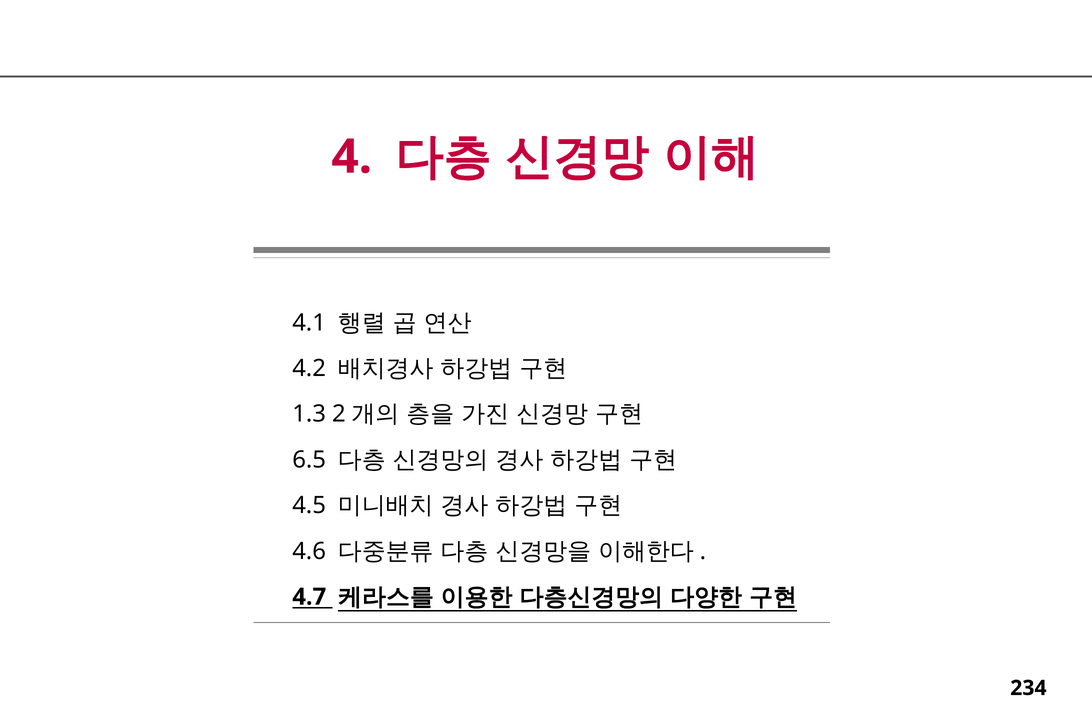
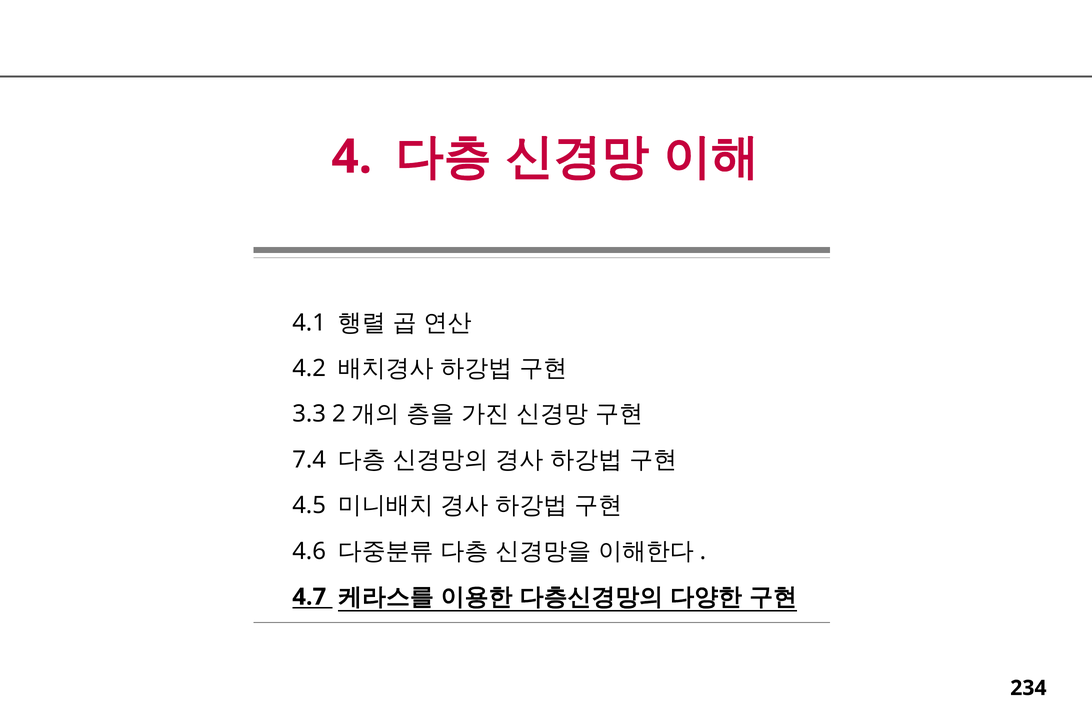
1.3: 1.3 -> 3.3
6.5: 6.5 -> 7.4
